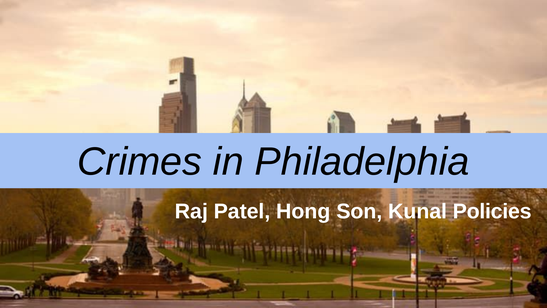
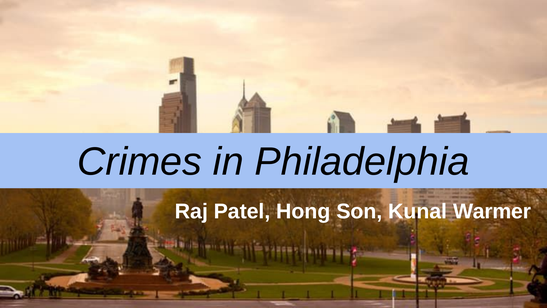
Policies: Policies -> Warmer
